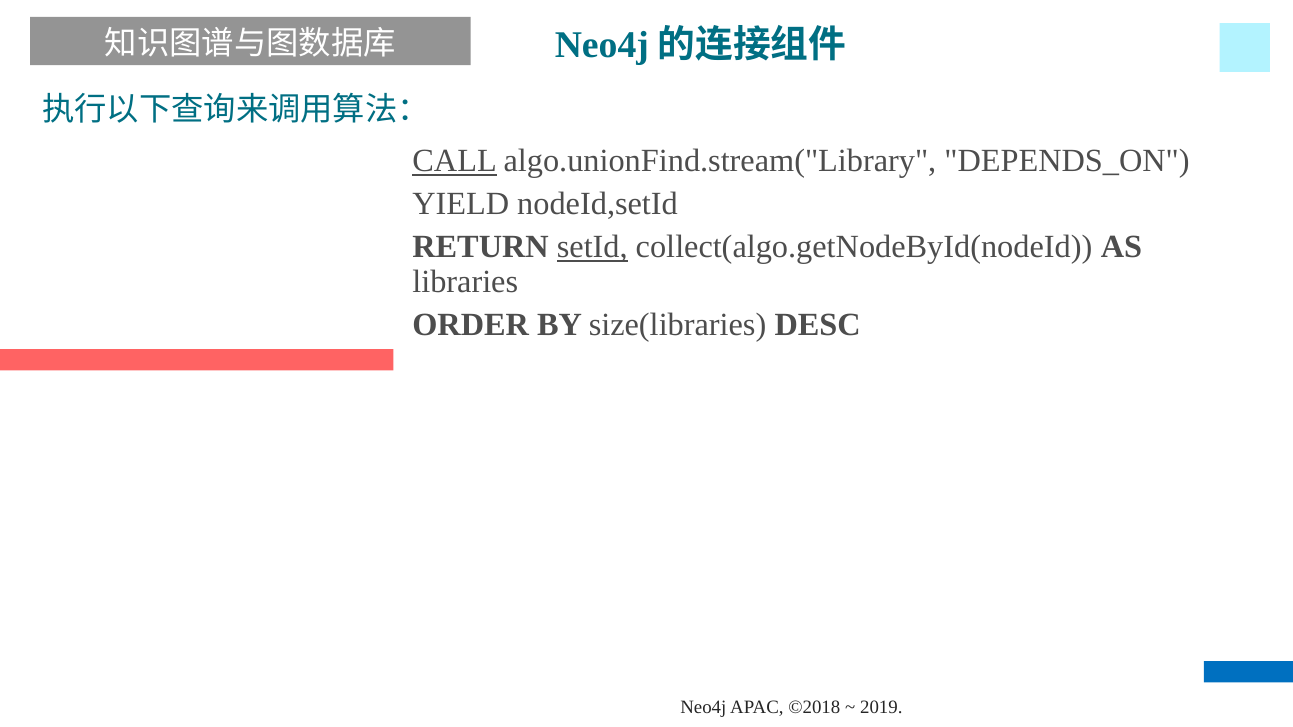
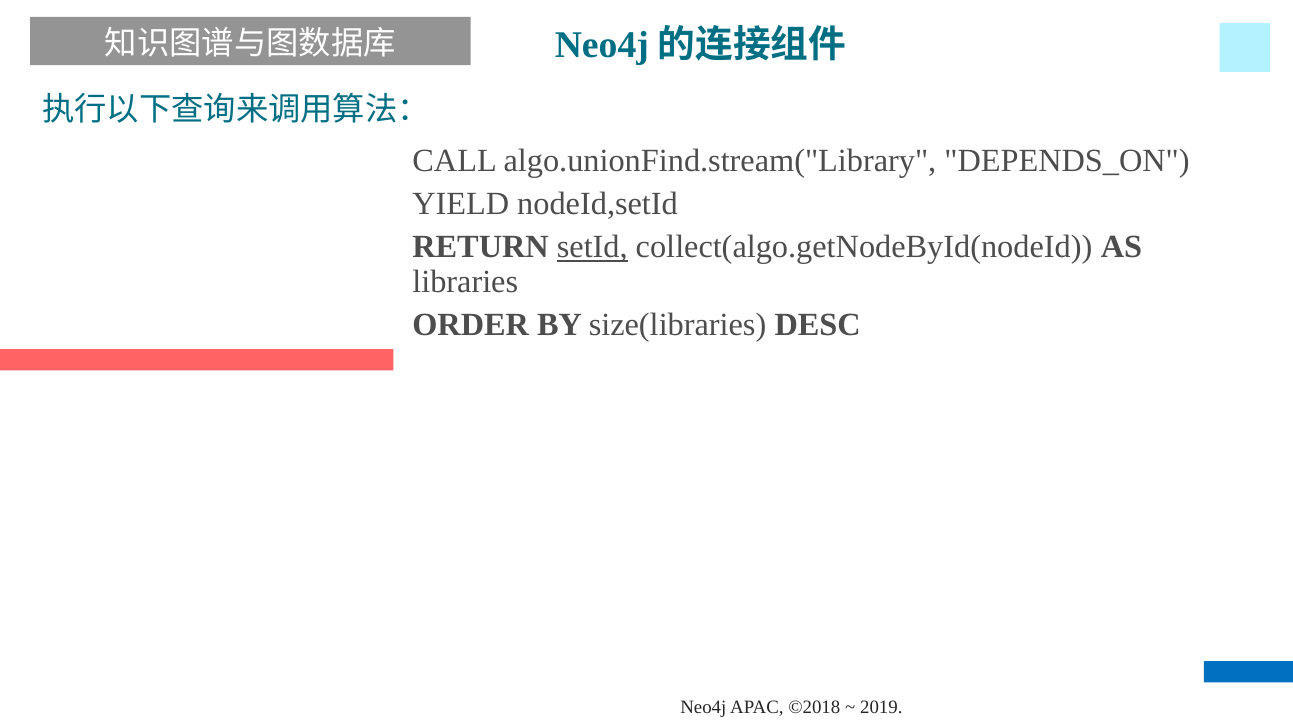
CALL underline: present -> none
